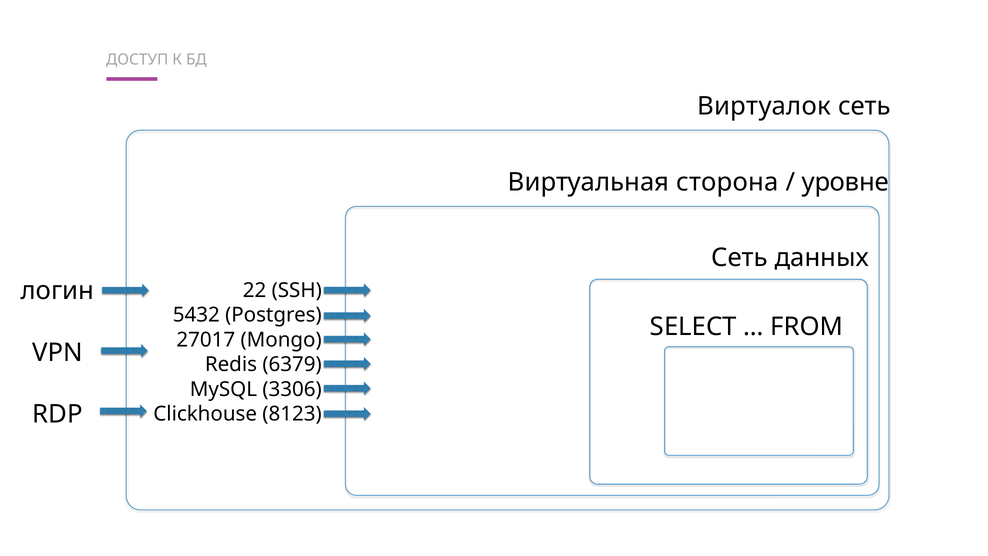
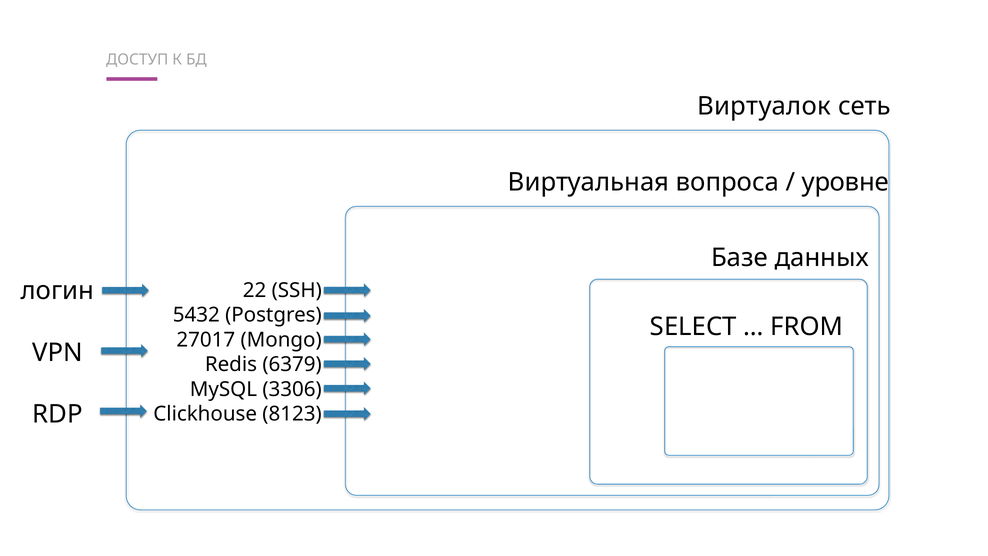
сторона: сторона -> вопроса
Сеть at (739, 258): Сеть -> Базе
